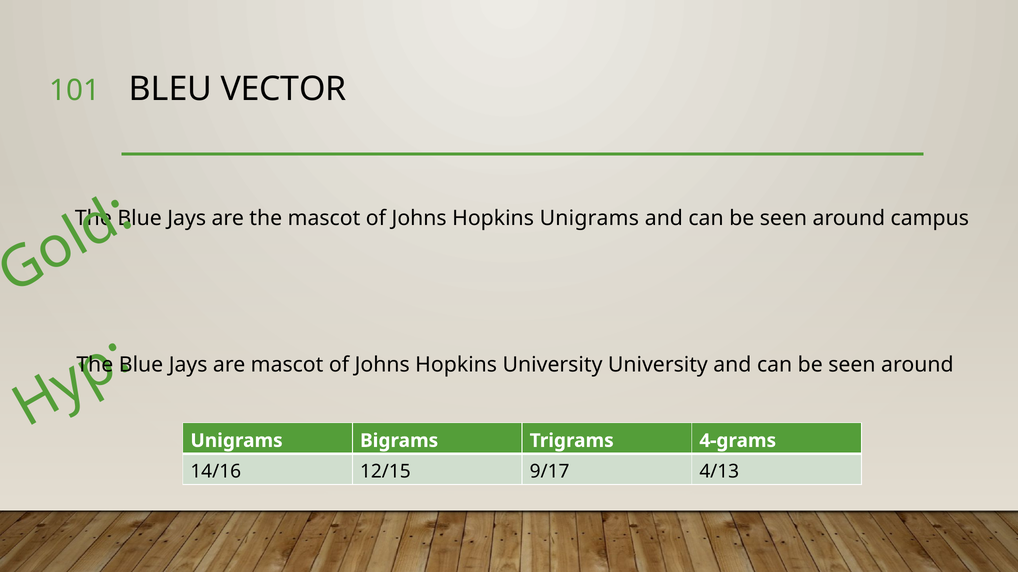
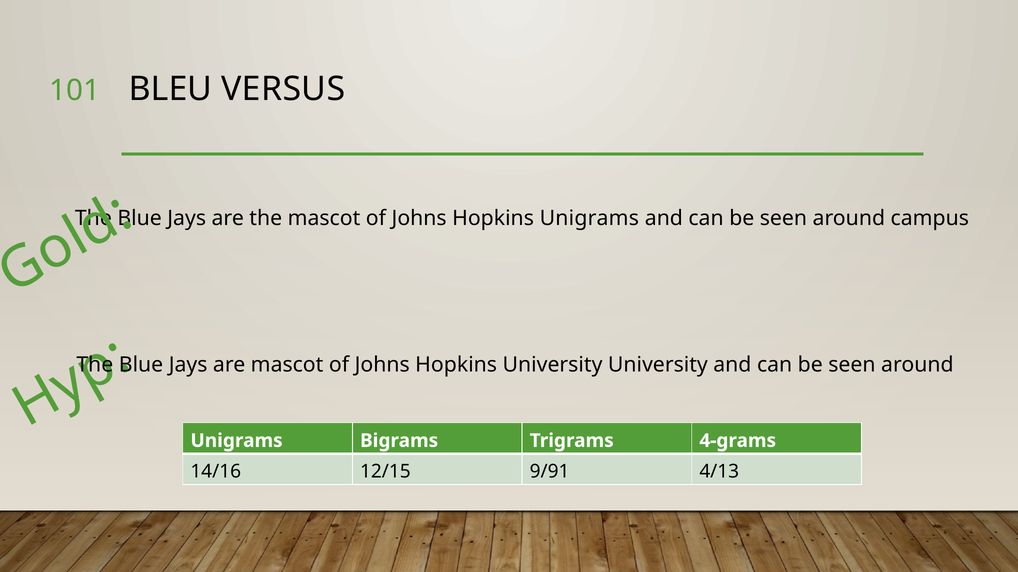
VECTOR: VECTOR -> VERSUS
9/17: 9/17 -> 9/91
